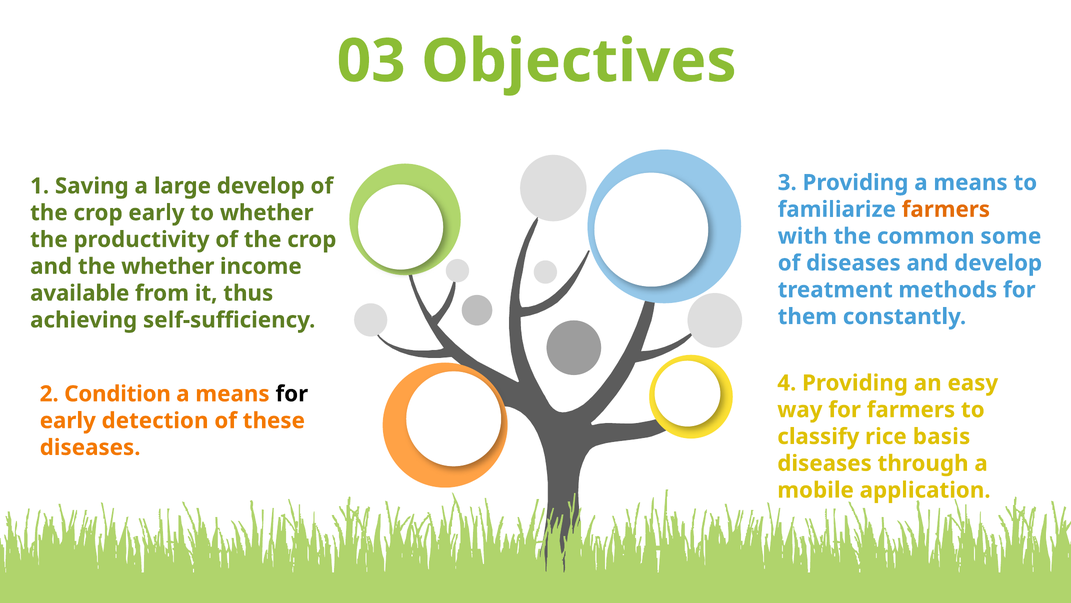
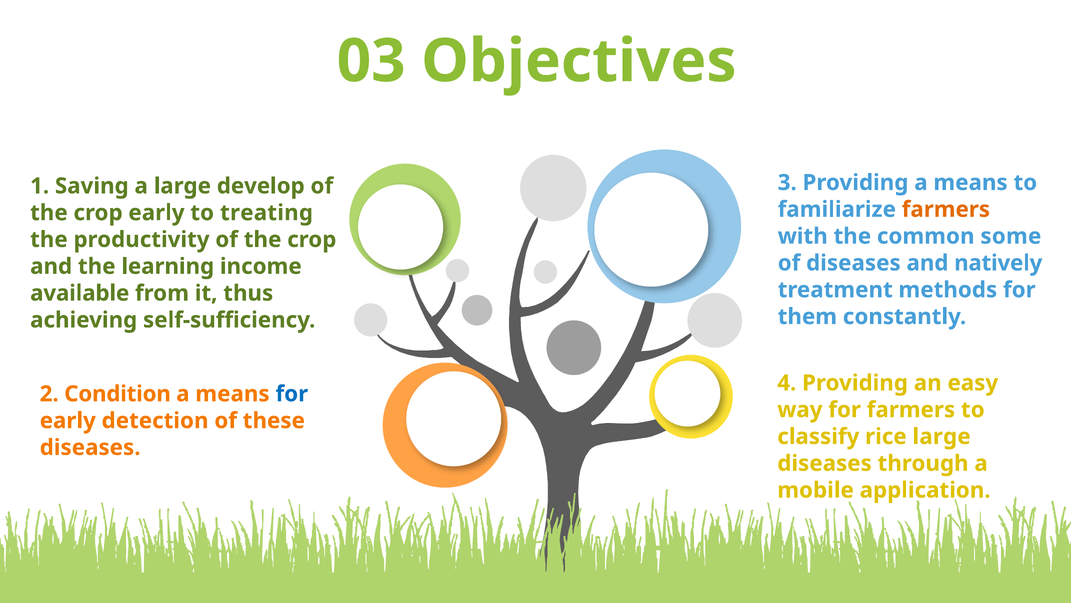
to whether: whether -> treating
and develop: develop -> natively
the whether: whether -> learning
for at (292, 394) colour: black -> blue
rice basis: basis -> large
